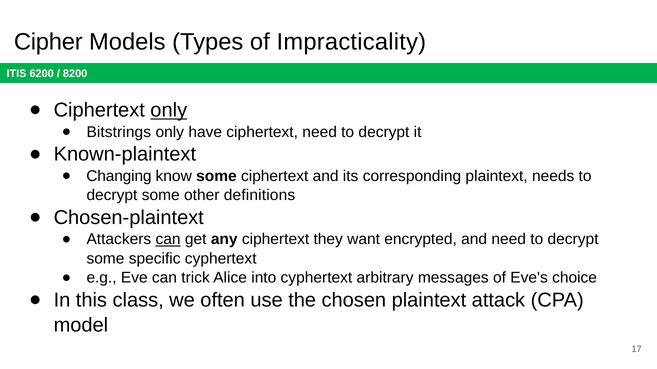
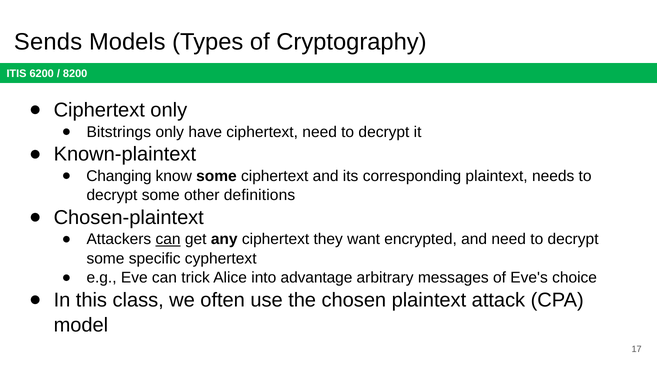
Cipher: Cipher -> Sends
Impracticality: Impracticality -> Cryptography
only at (169, 110) underline: present -> none
into cyphertext: cyphertext -> advantage
